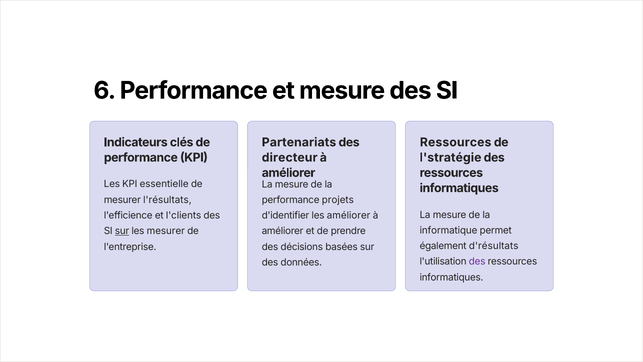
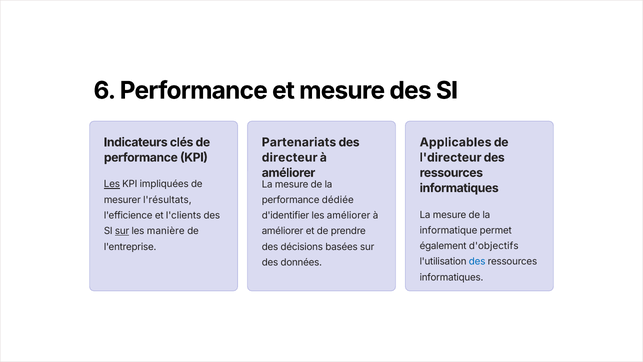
Ressources at (456, 142): Ressources -> Applicables
l'stratégie: l'stratégie -> l'directeur
Les at (112, 184) underline: none -> present
essentielle: essentielle -> impliquées
projets: projets -> dédiée
les mesurer: mesurer -> manière
d'résultats: d'résultats -> d'objectifs
des at (477, 261) colour: purple -> blue
